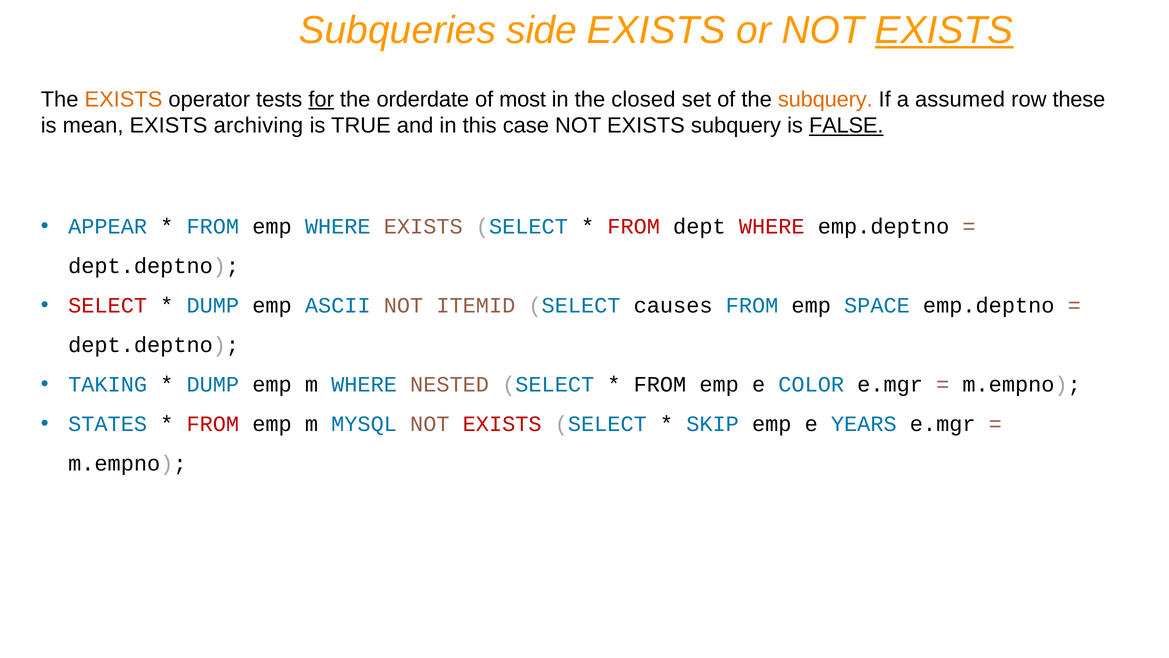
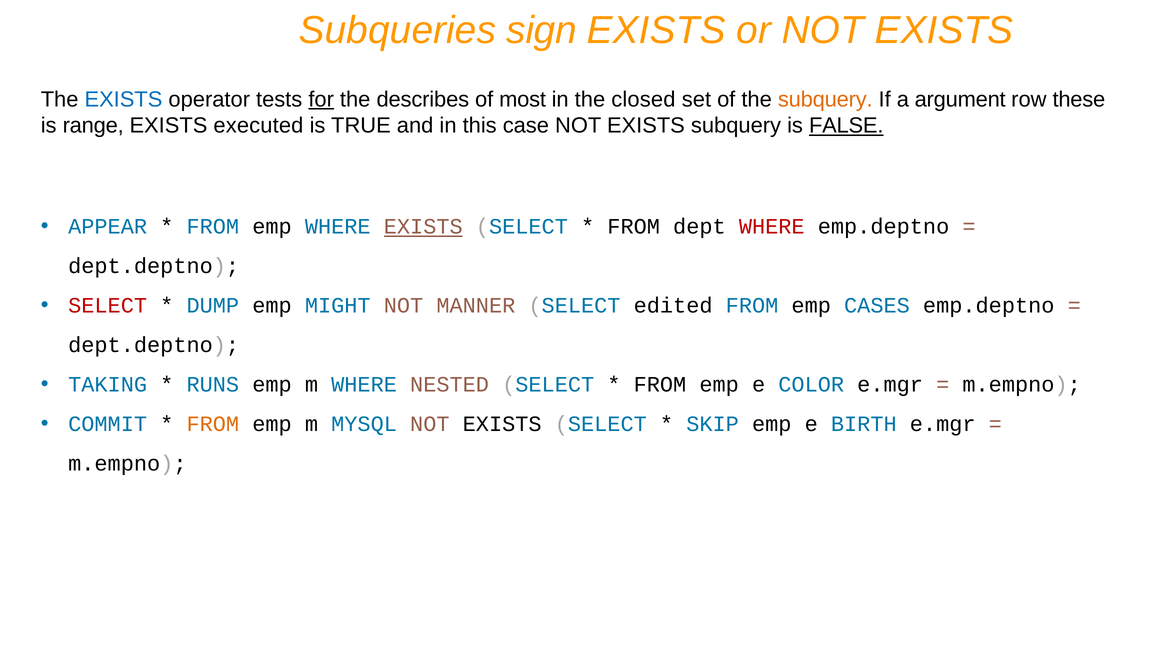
side: side -> sign
EXISTS at (944, 30) underline: present -> none
EXISTS at (123, 99) colour: orange -> blue
orderdate: orderdate -> describes
assumed: assumed -> argument
mean: mean -> range
archiving: archiving -> executed
EXISTS at (423, 227) underline: none -> present
FROM at (634, 227) colour: red -> black
ASCII: ASCII -> MIGHT
ITEMID: ITEMID -> MANNER
causes: causes -> edited
SPACE: SPACE -> CASES
DUMP at (213, 384): DUMP -> RUNS
STATES: STATES -> COMMIT
FROM at (213, 424) colour: red -> orange
EXISTS at (502, 424) colour: red -> black
YEARS: YEARS -> BIRTH
